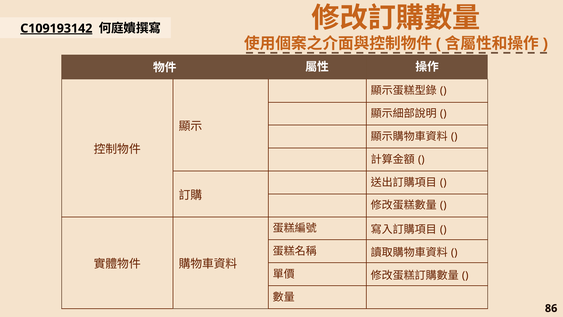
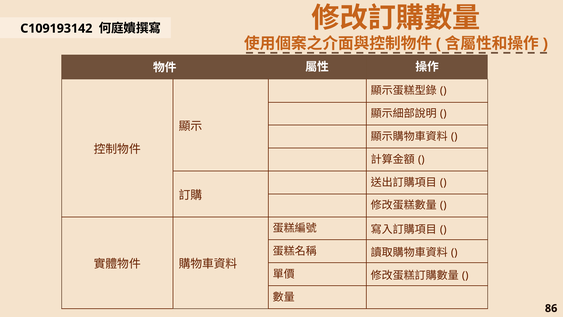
C109193142 underline: present -> none
